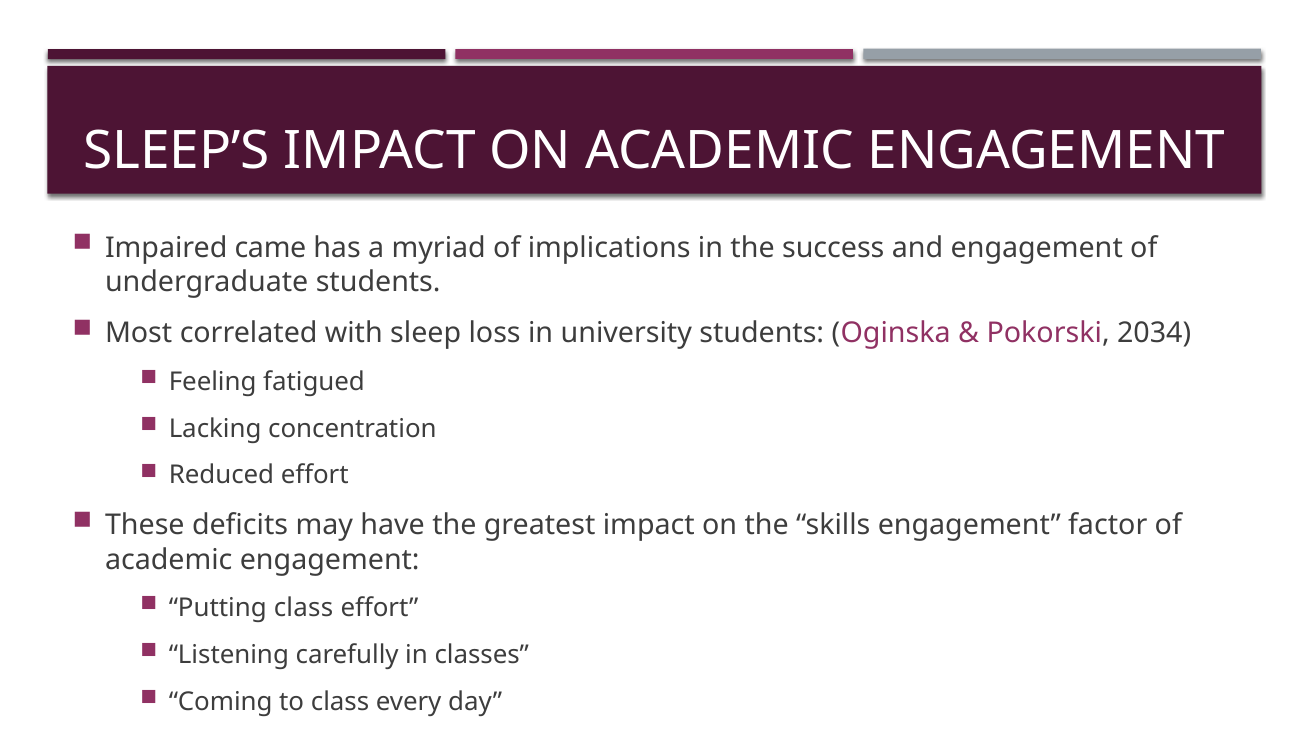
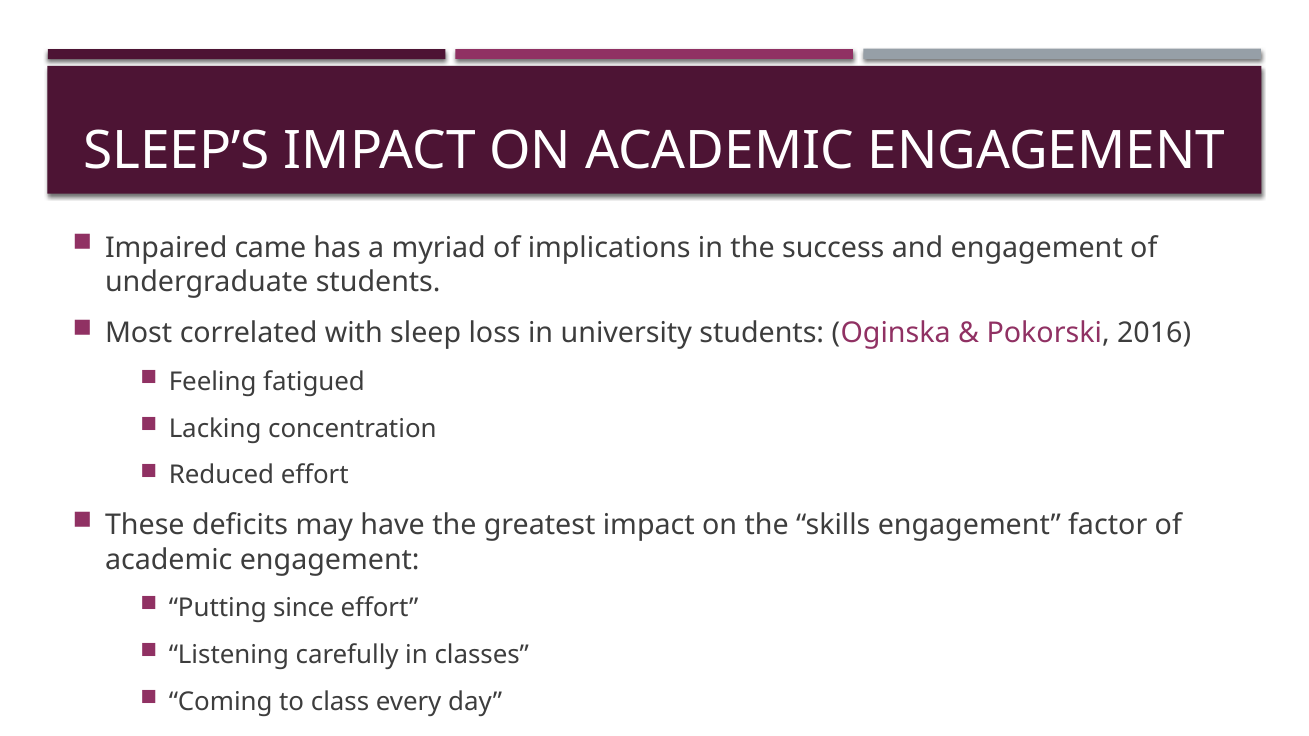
2034: 2034 -> 2016
Putting class: class -> since
